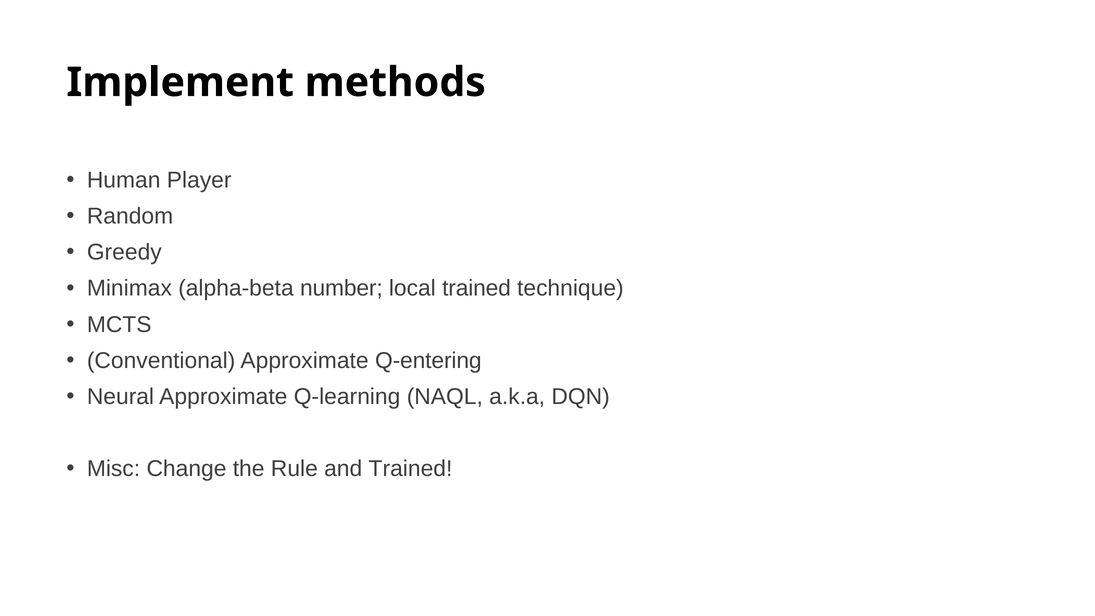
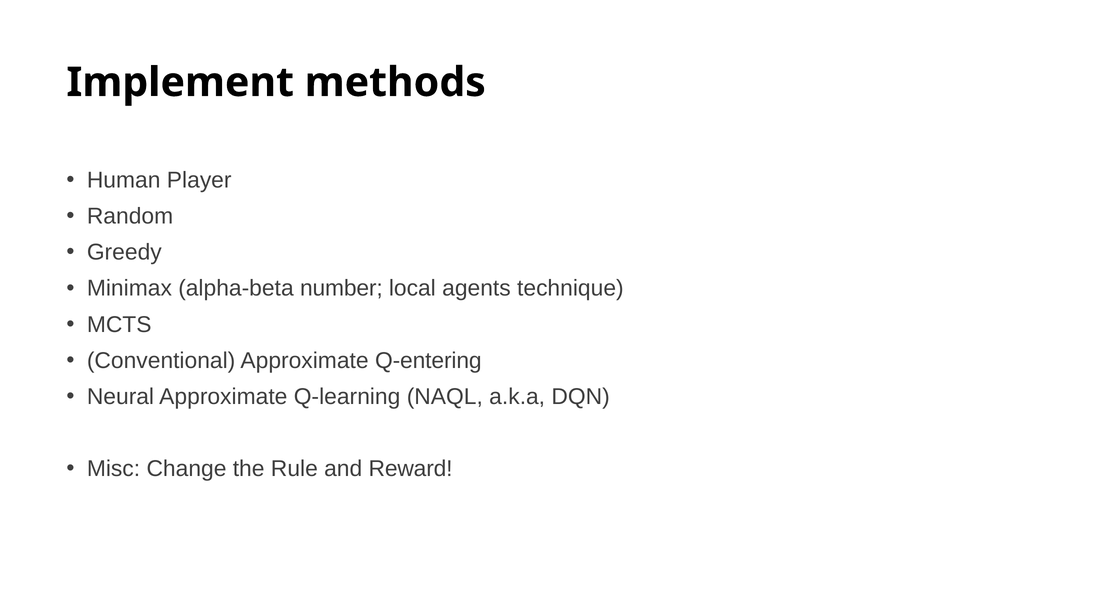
local trained: trained -> agents
and Trained: Trained -> Reward
